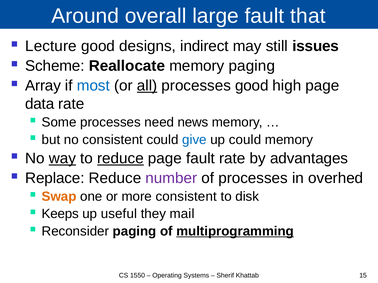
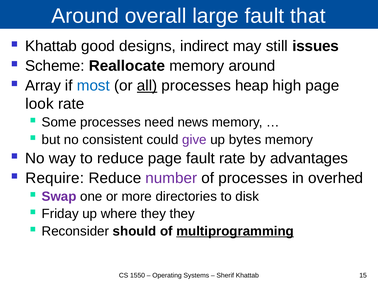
Lecture at (51, 46): Lecture -> Khattab
memory paging: paging -> around
processes good: good -> heap
data: data -> look
give colour: blue -> purple
up could: could -> bytes
way underline: present -> none
reduce at (120, 159) underline: present -> none
Replace: Replace -> Require
Swap colour: orange -> purple
more consistent: consistent -> directories
Keeps: Keeps -> Friday
useful: useful -> where
they mail: mail -> they
Reconsider paging: paging -> should
